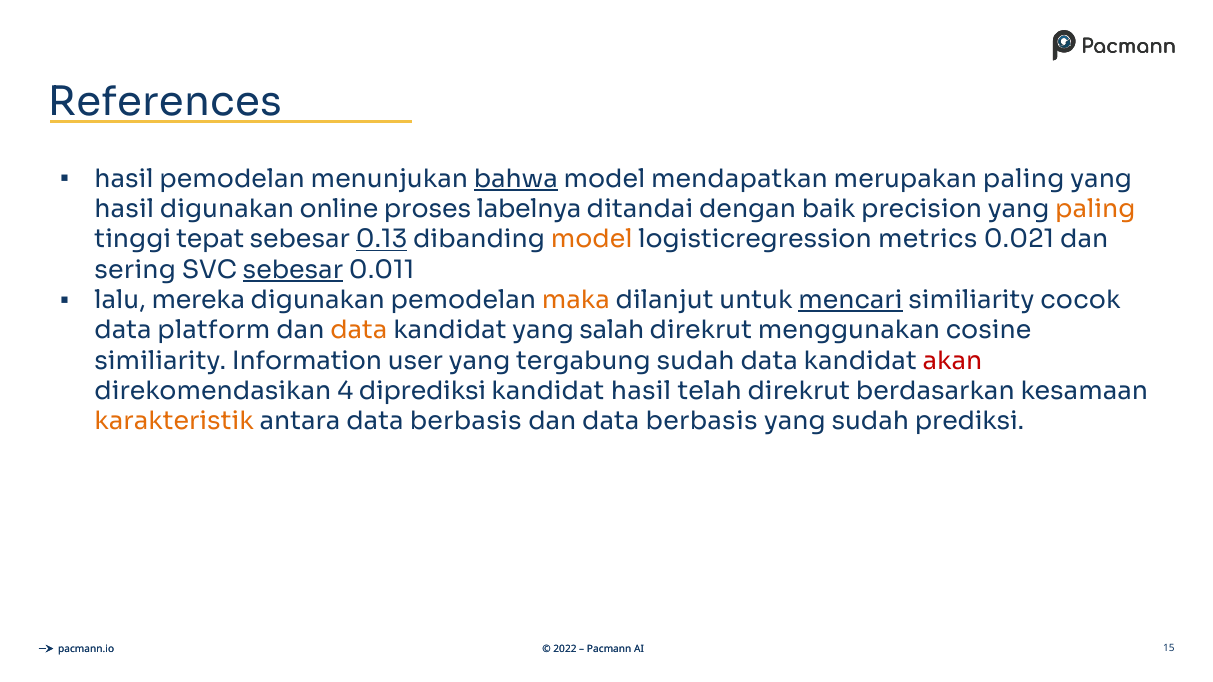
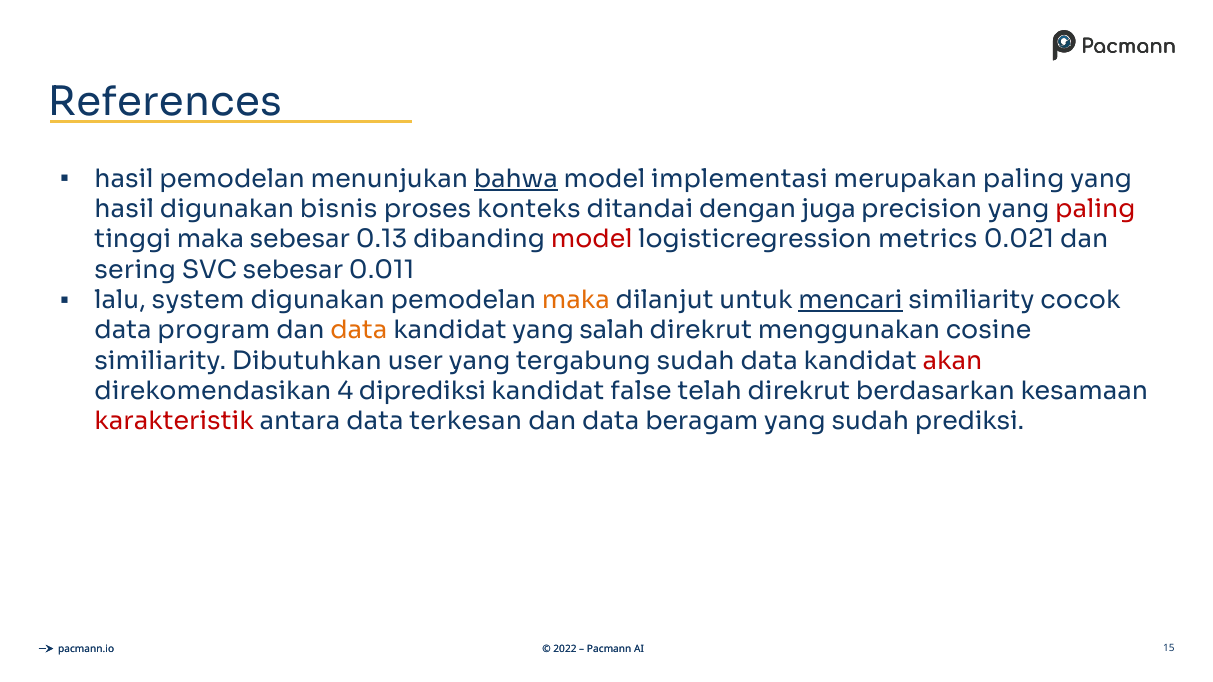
mendapatkan: mendapatkan -> implementasi
online: online -> bisnis
labelnya: labelnya -> konteks
baik: baik -> juga
paling at (1095, 209) colour: orange -> red
tinggi tepat: tepat -> maka
0.13 underline: present -> none
model at (592, 240) colour: orange -> red
sebesar at (293, 270) underline: present -> none
mereka: mereka -> system
platform: platform -> program
Information: Information -> Dibutuhkan
kandidat hasil: hasil -> false
karakteristik colour: orange -> red
antara data berbasis: berbasis -> terkesan
dan data berbasis: berbasis -> beragam
